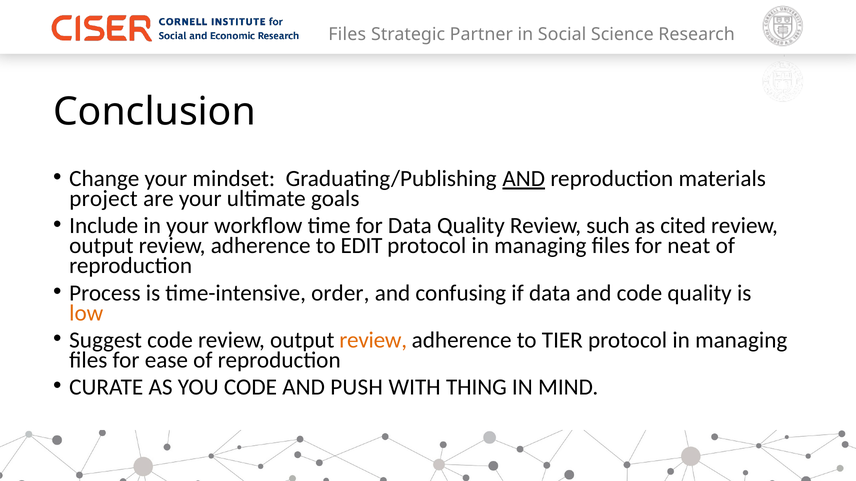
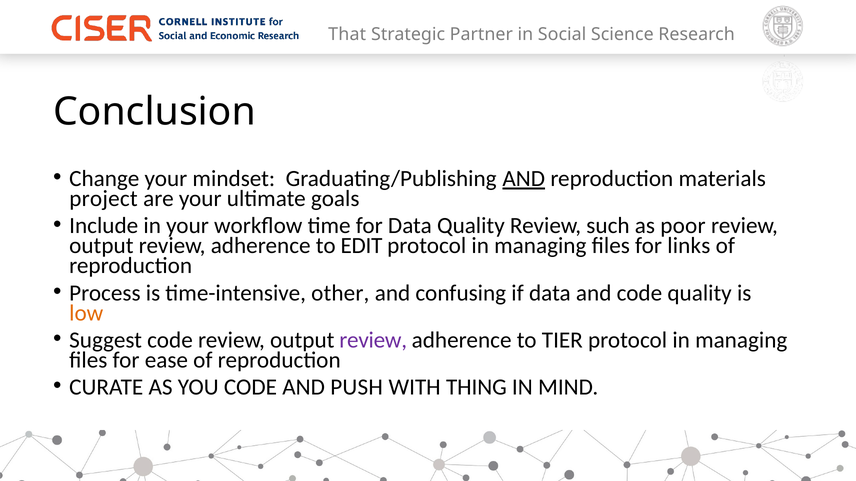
Files at (347, 34): Files -> That
cited: cited -> poor
neat: neat -> links
order: order -> other
review at (373, 340) colour: orange -> purple
